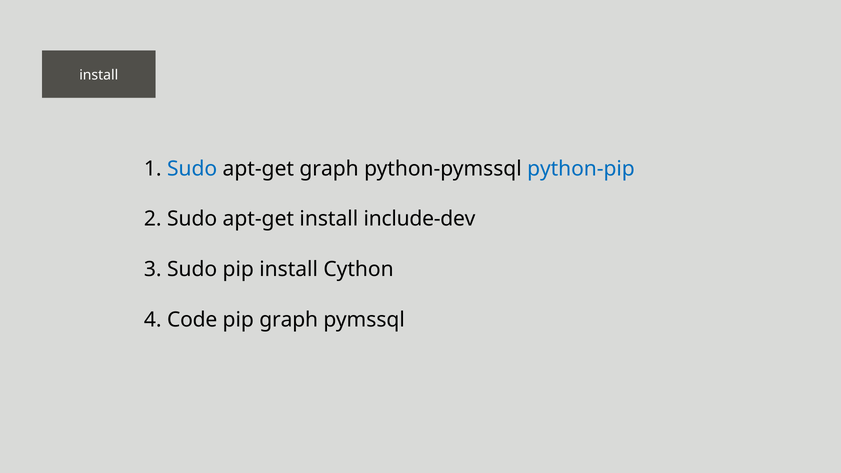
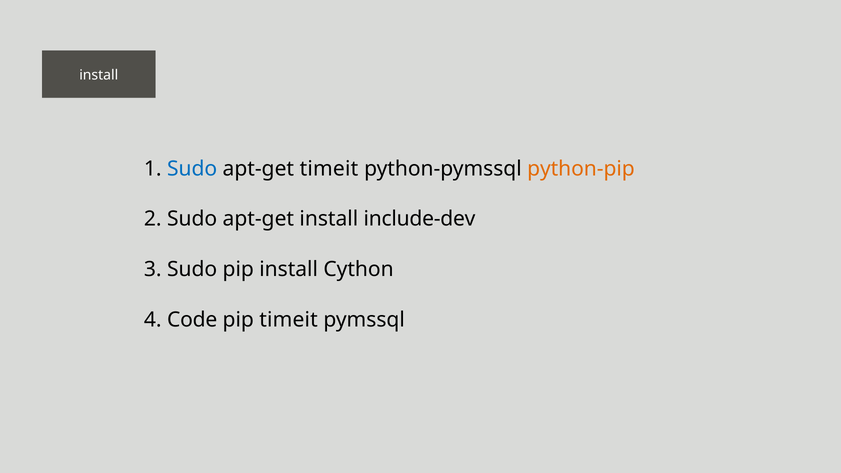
apt-get graph: graph -> timeit
python-pip colour: blue -> orange
pip graph: graph -> timeit
